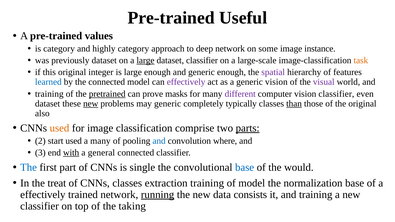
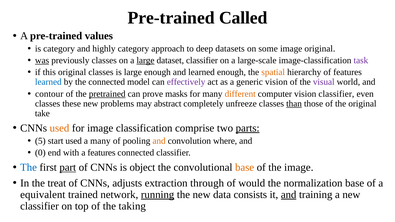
Useful: Useful -> Called
deep network: network -> datasets
image instance: instance -> original
was underline: none -> present
previously dataset: dataset -> classes
task colour: orange -> purple
original integer: integer -> classes
and generic: generic -> learned
spatial colour: purple -> orange
training at (49, 94): training -> contour
different colour: purple -> orange
dataset at (48, 104): dataset -> classes
new at (91, 104) underline: present -> none
may generic: generic -> abstract
typically: typically -> unfreeze
also: also -> take
2: 2 -> 5
and at (159, 141) colour: blue -> orange
3: 3 -> 0
with underline: present -> none
a general: general -> features
part underline: none -> present
single: single -> object
base at (245, 168) colour: blue -> orange
the would: would -> image
CNNs classes: classes -> adjusts
extraction training: training -> through
of model: model -> would
effectively at (43, 195): effectively -> equivalent
and at (289, 195) underline: none -> present
